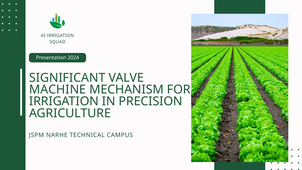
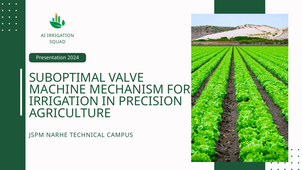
SIGNIFICANT: SIGNIFICANT -> SUBOPTIMAL
